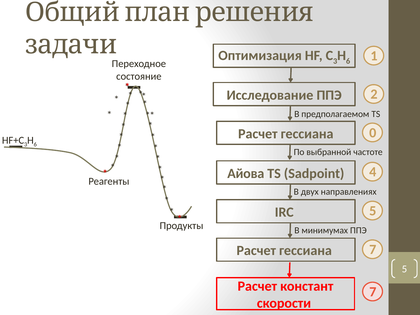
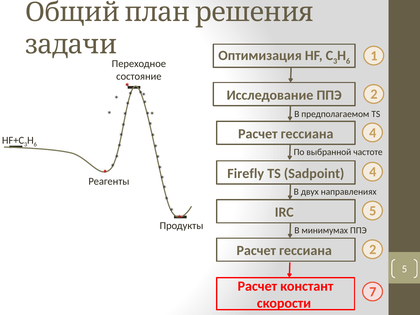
гессиана 0: 0 -> 4
Айова: Айова -> Firefly
гессиана 7: 7 -> 2
